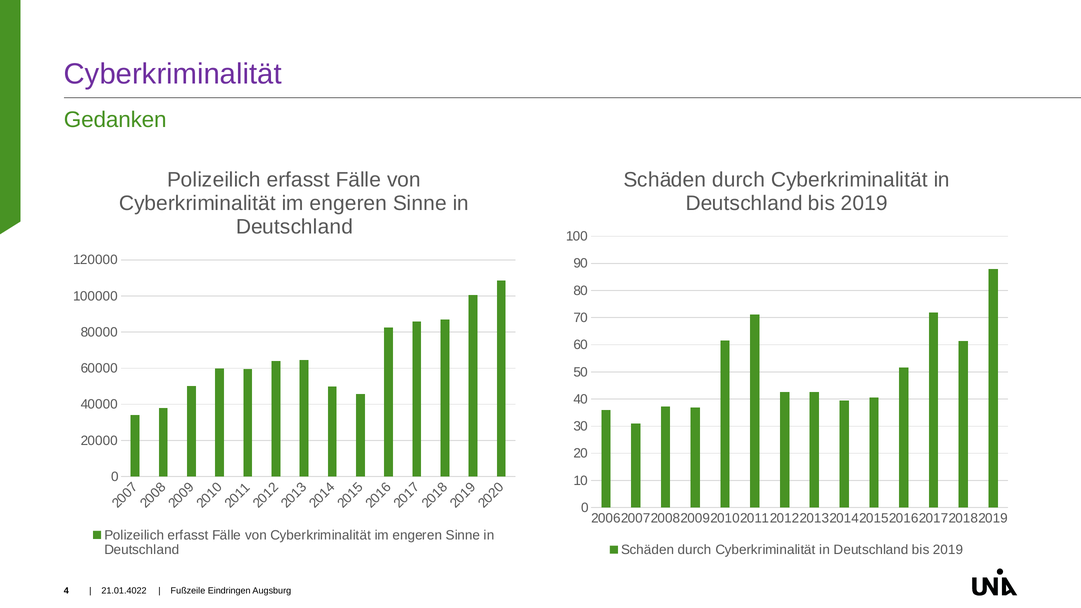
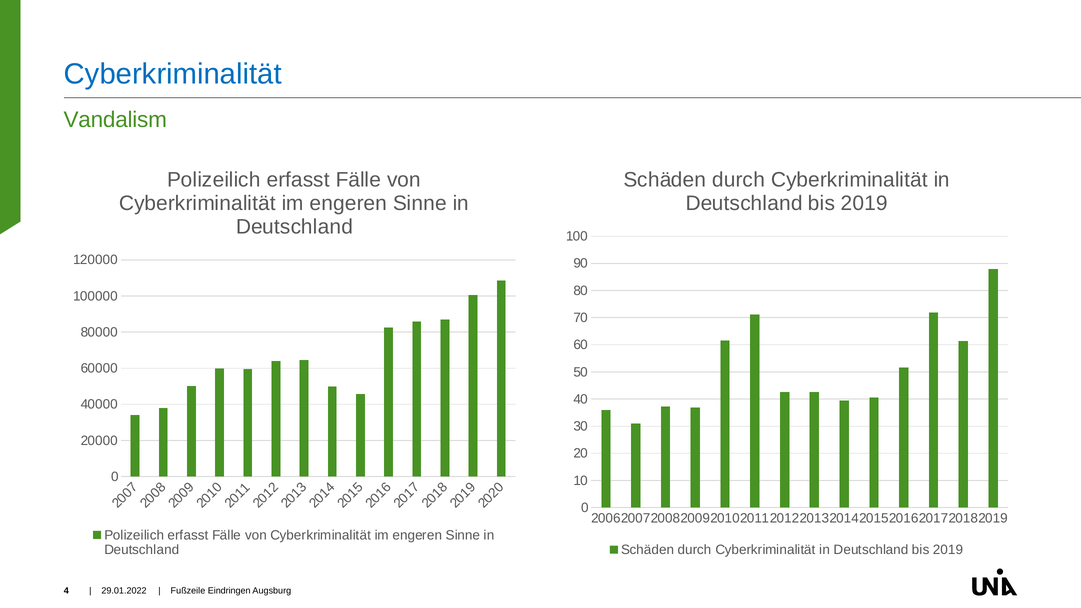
Cyberkriminalität at (173, 74) colour: purple -> blue
Gedanken: Gedanken -> Vandalism
21.01.4022: 21.01.4022 -> 29.01.2022
